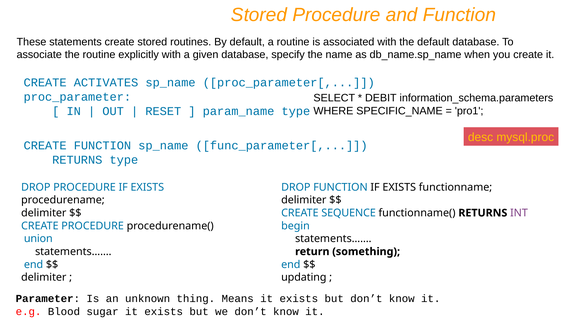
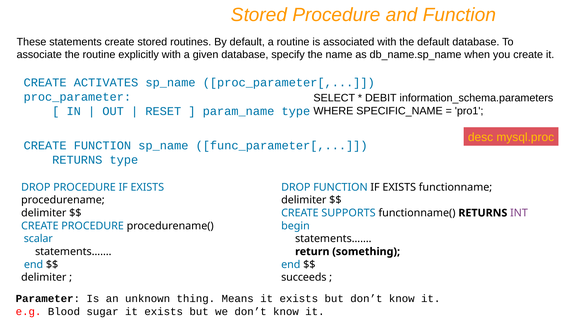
SEQUENCE: SEQUENCE -> SUPPORTS
union: union -> scalar
updating: updating -> succeeds
